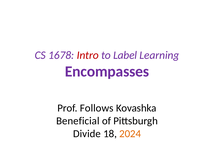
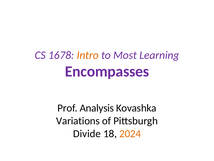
Intro colour: red -> orange
Label: Label -> Most
Follows: Follows -> Analysis
Beneficial: Beneficial -> Variations
